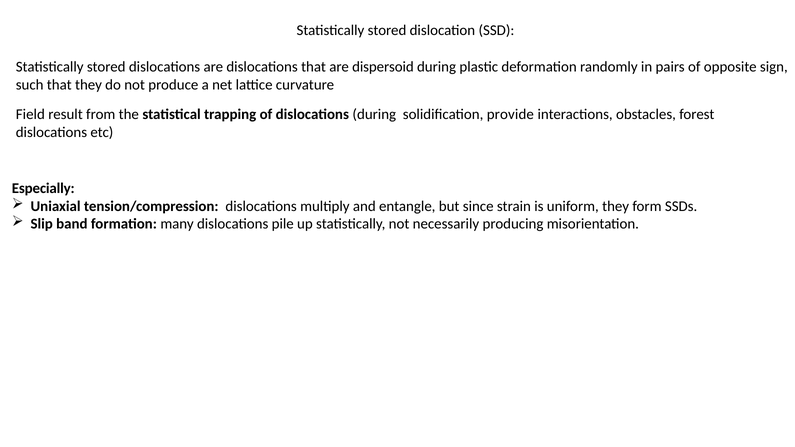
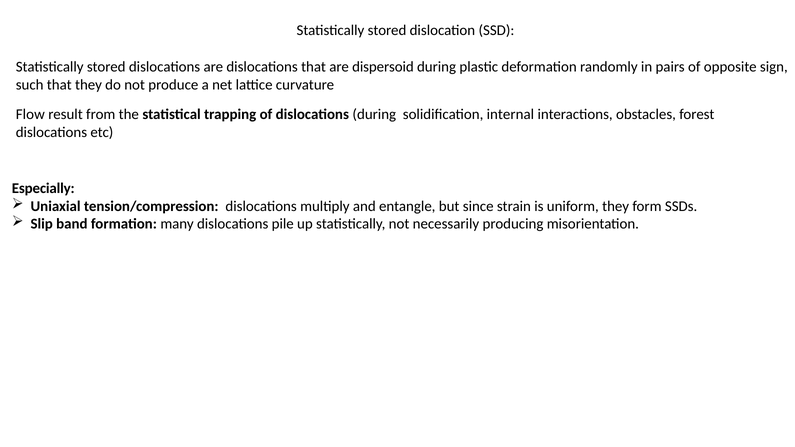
Field: Field -> Flow
provide: provide -> internal
